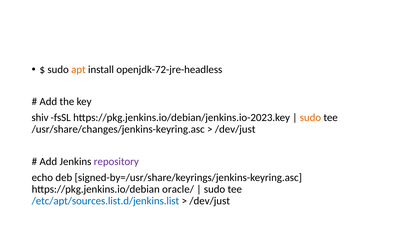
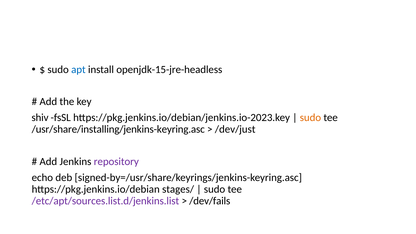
apt colour: orange -> blue
openjdk-72-jre-headless: openjdk-72-jre-headless -> openjdk-15-jre-headless
/usr/share/changes/jenkins-keyring.asc: /usr/share/changes/jenkins-keyring.asc -> /usr/share/installing/jenkins-keyring.asc
oracle/: oracle/ -> stages/
/etc/apt/sources.list.d/jenkins.list colour: blue -> purple
/dev/just at (210, 201): /dev/just -> /dev/fails
